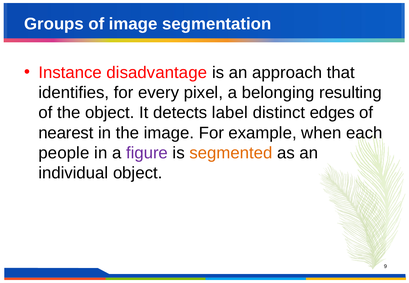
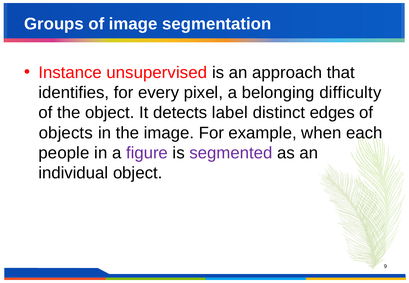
disadvantage: disadvantage -> unsupervised
resulting: resulting -> difficulty
nearest: nearest -> objects
segmented colour: orange -> purple
